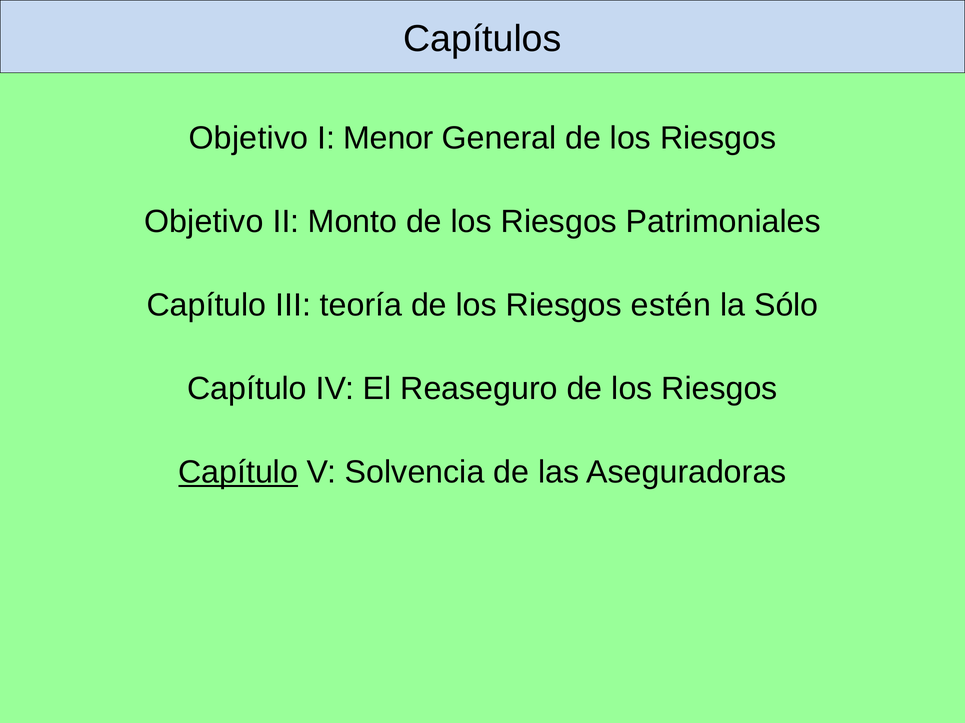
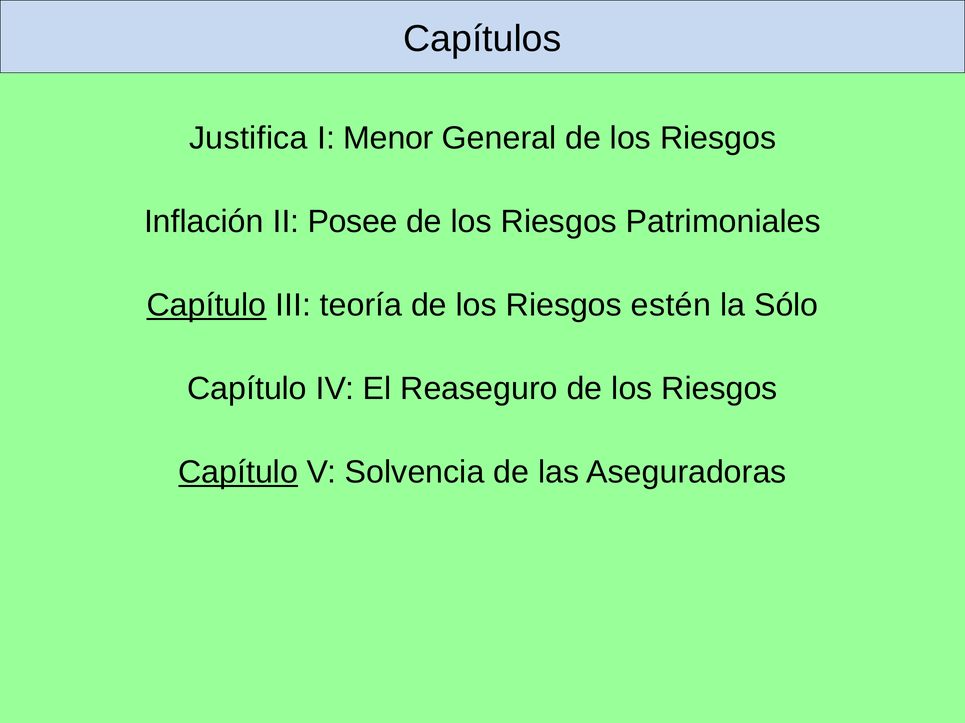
Objetivo at (248, 138): Objetivo -> Justifica
Objetivo at (204, 222): Objetivo -> Inflación
Monto: Monto -> Posee
Capítulo at (207, 305) underline: none -> present
